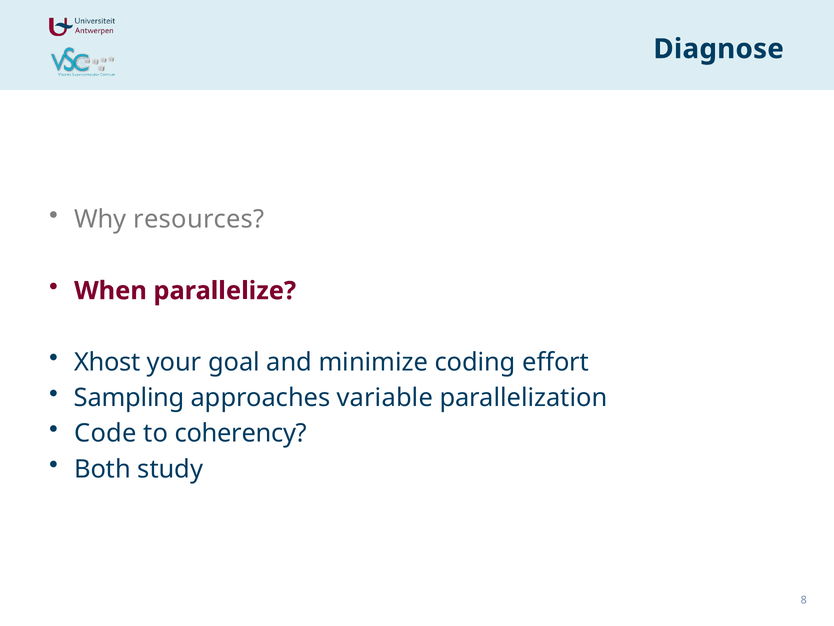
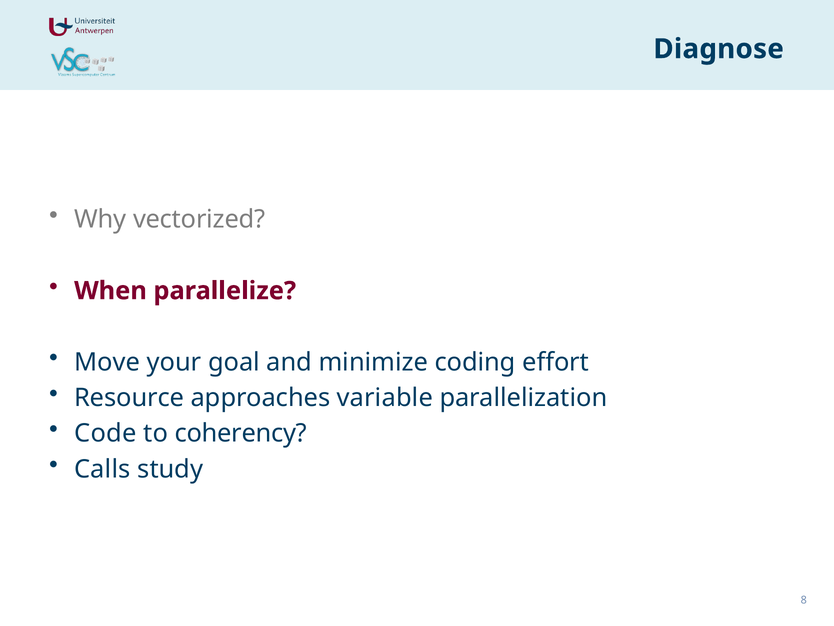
resources: resources -> vectorized
Xhost: Xhost -> Move
Sampling: Sampling -> Resource
Both: Both -> Calls
